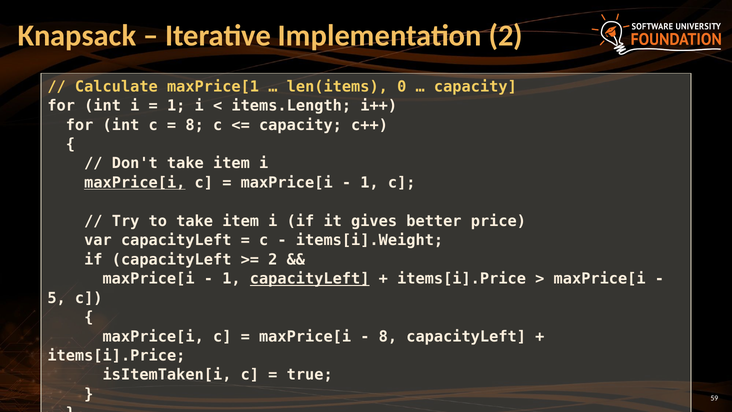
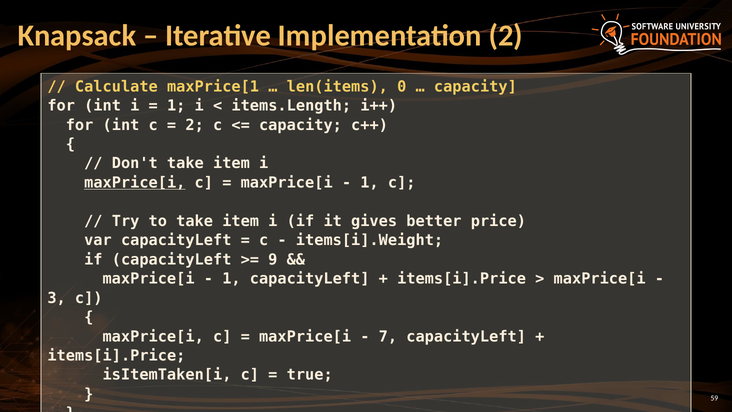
8 at (195, 125): 8 -> 2
2 at (273, 260): 2 -> 9
capacityLeft at (310, 279) underline: present -> none
5: 5 -> 3
8 at (388, 336): 8 -> 7
